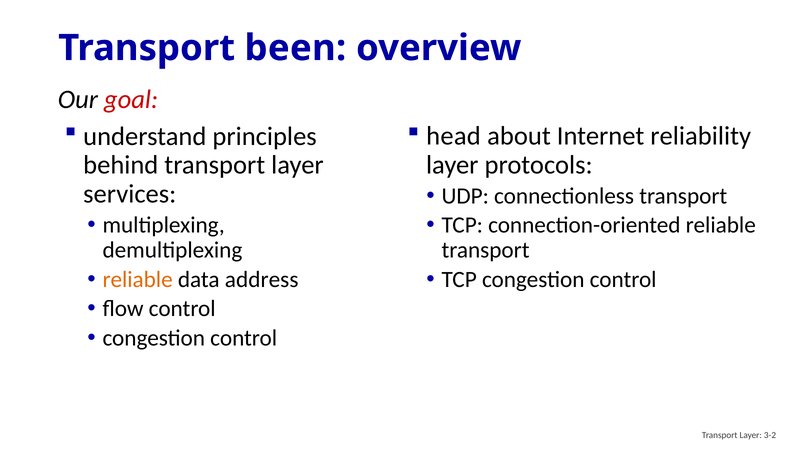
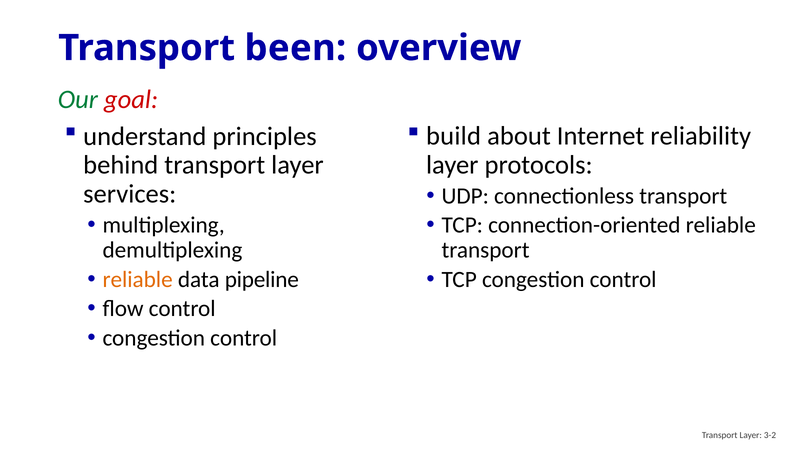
Our colour: black -> green
head: head -> build
address: address -> pipeline
